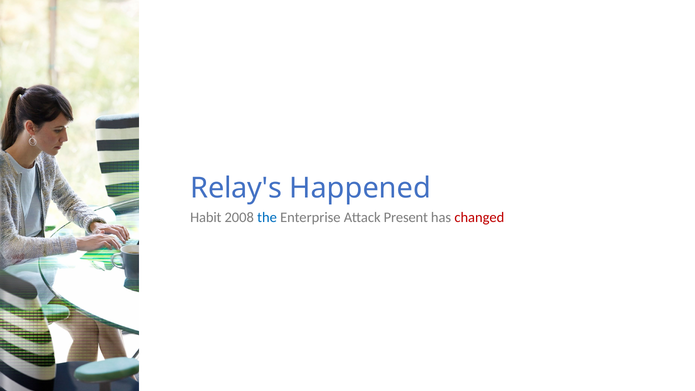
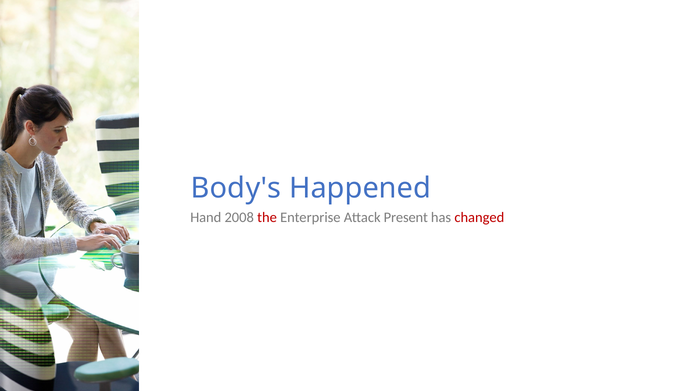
Relay's: Relay's -> Body's
Habit: Habit -> Hand
the colour: blue -> red
